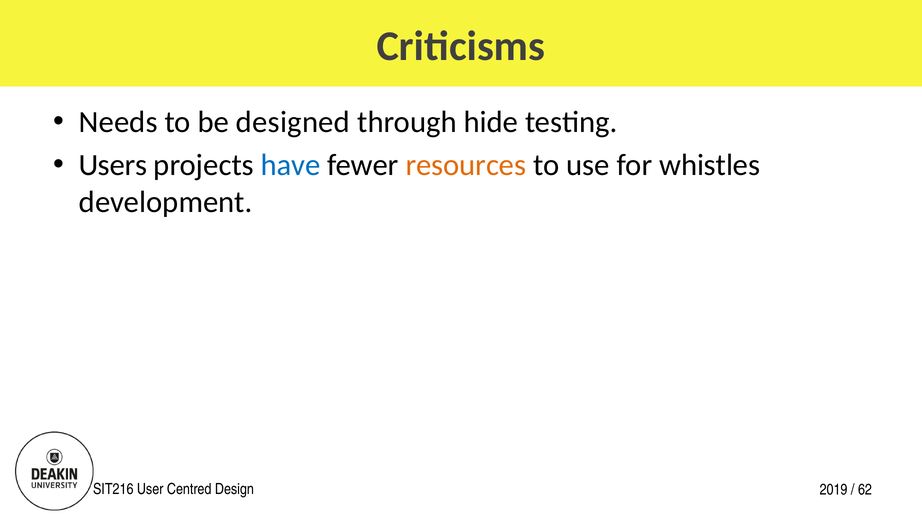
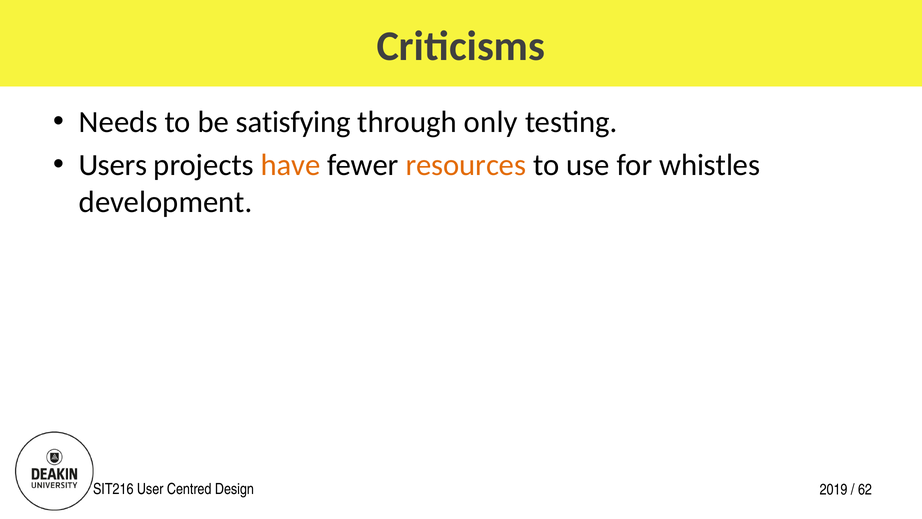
designed: designed -> satisfying
hide: hide -> only
have colour: blue -> orange
